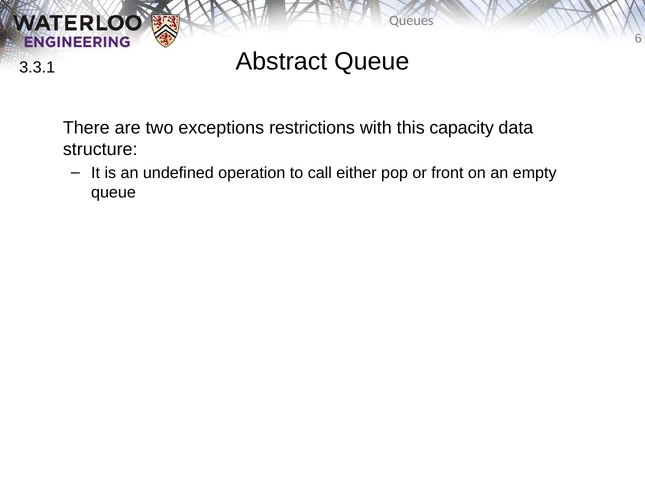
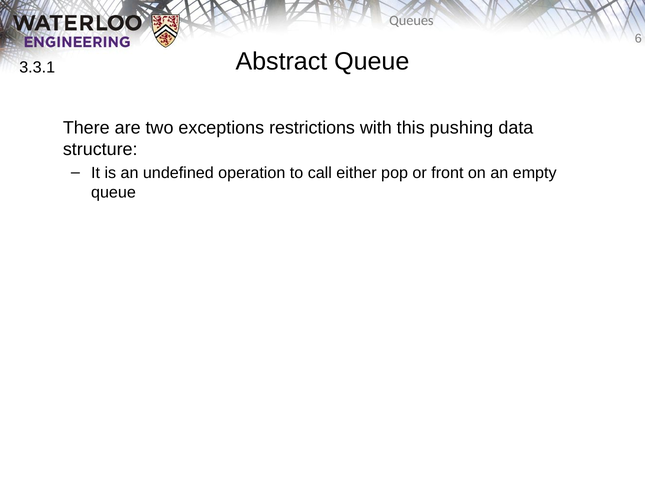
capacity: capacity -> pushing
